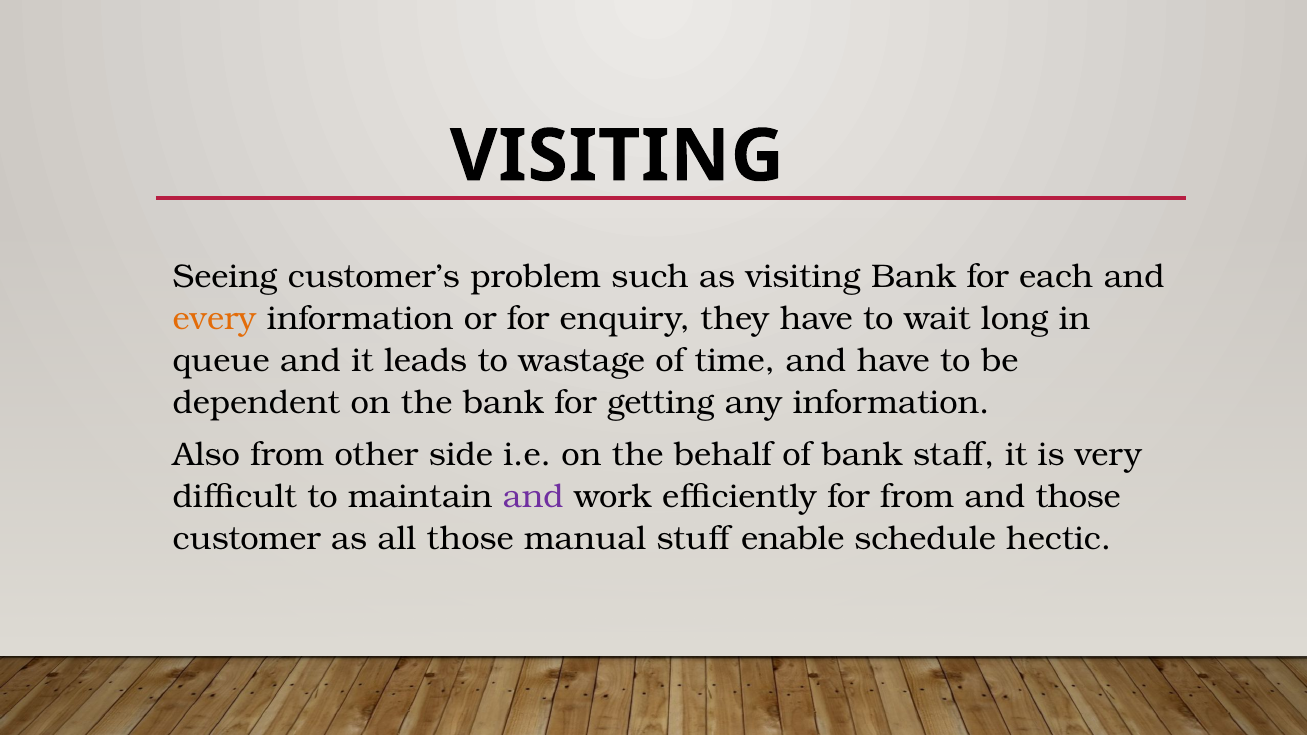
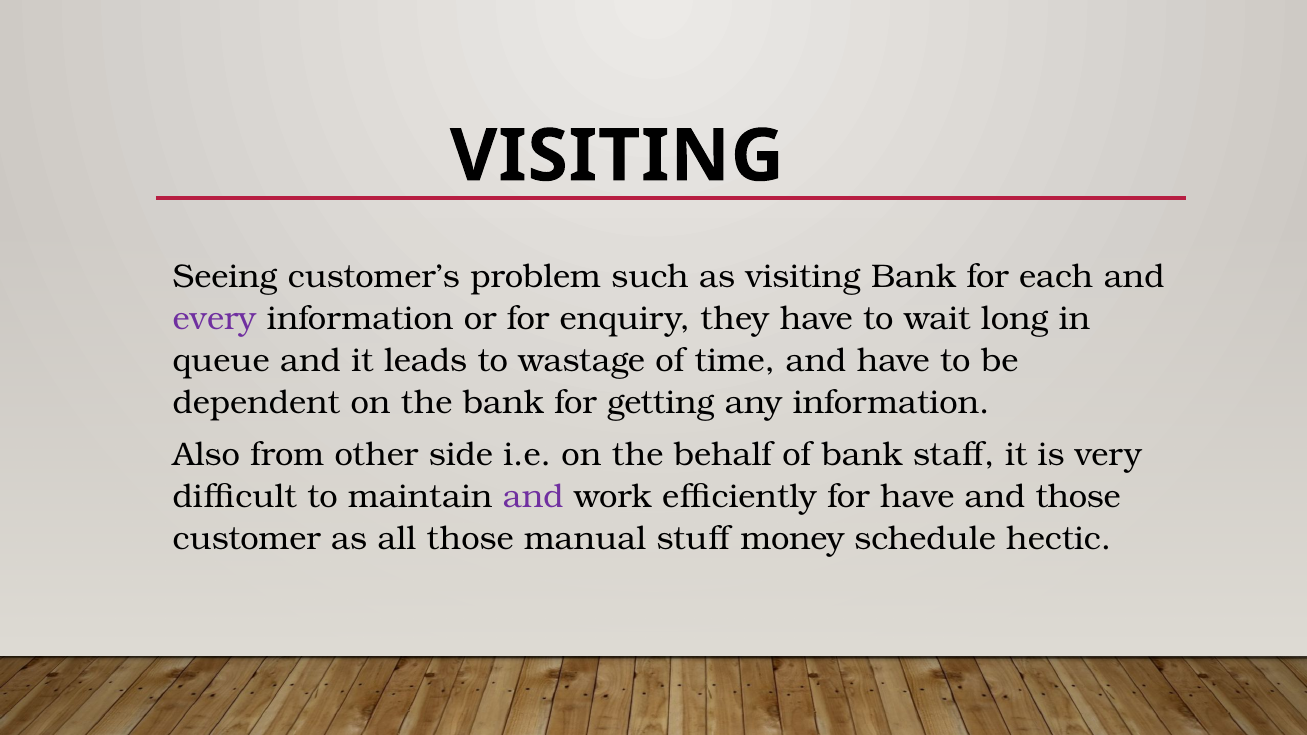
every colour: orange -> purple
for from: from -> have
enable: enable -> money
